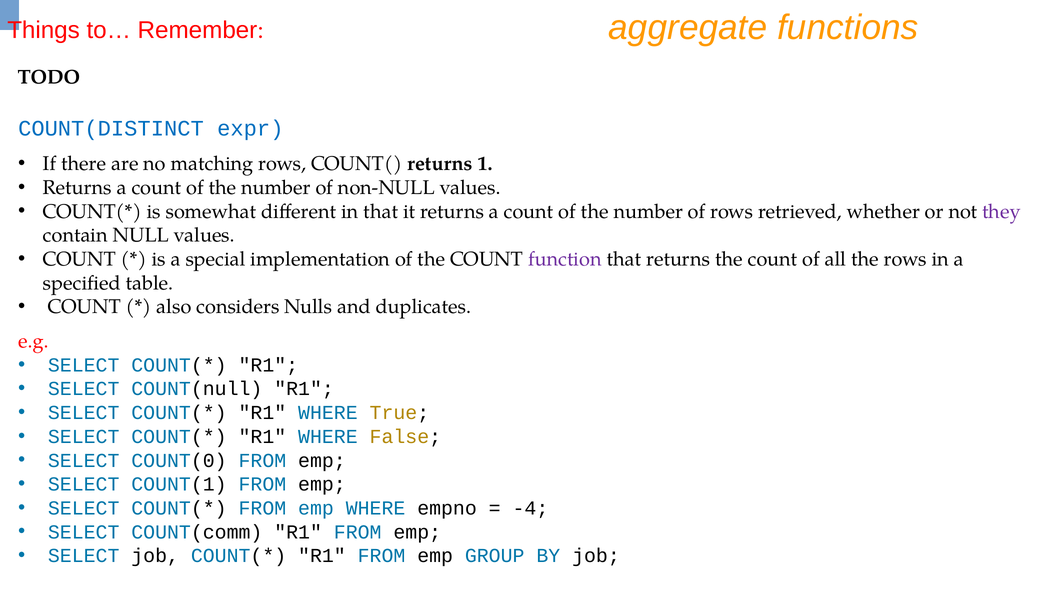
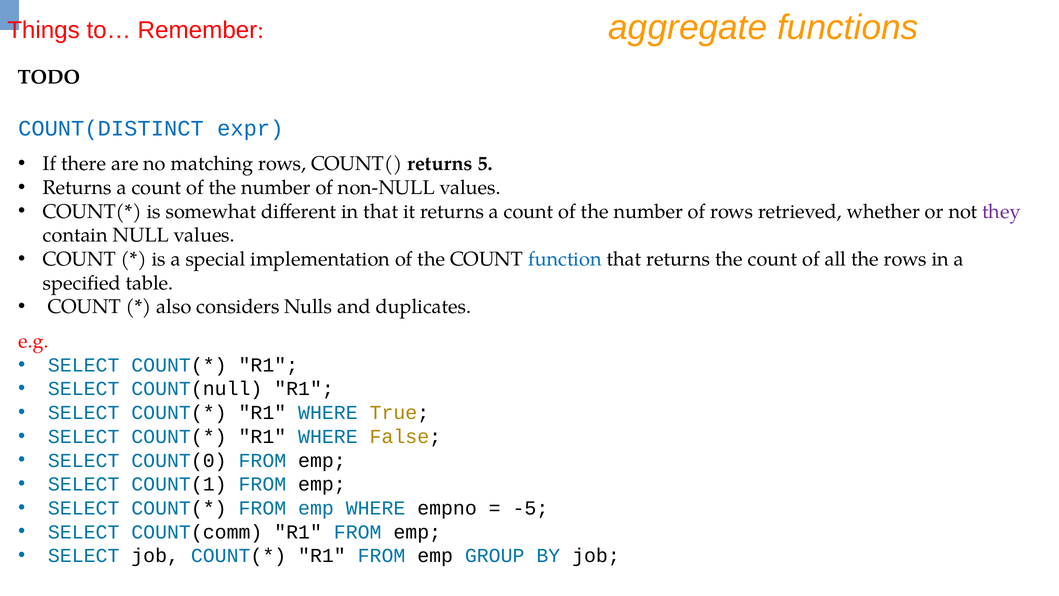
1: 1 -> 5
function colour: purple -> blue
-4: -4 -> -5
